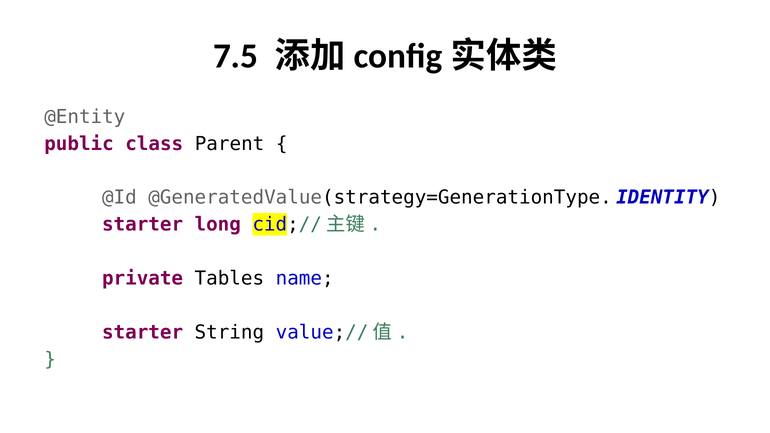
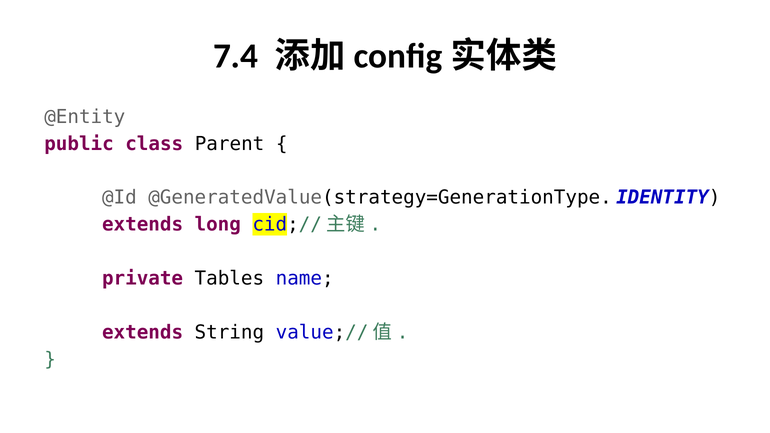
7.5: 7.5 -> 7.4
starter at (143, 225): starter -> extends
starter at (143, 332): starter -> extends
